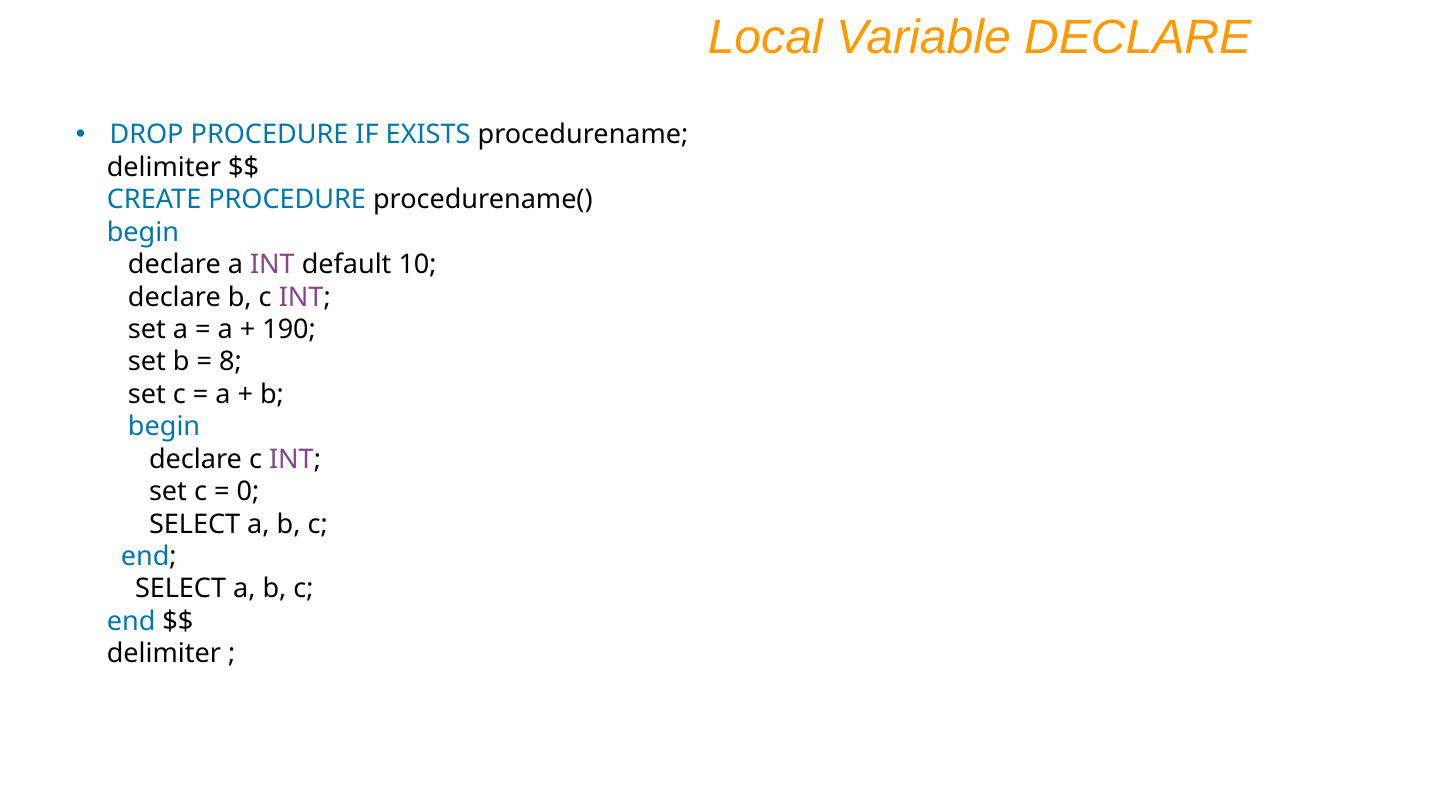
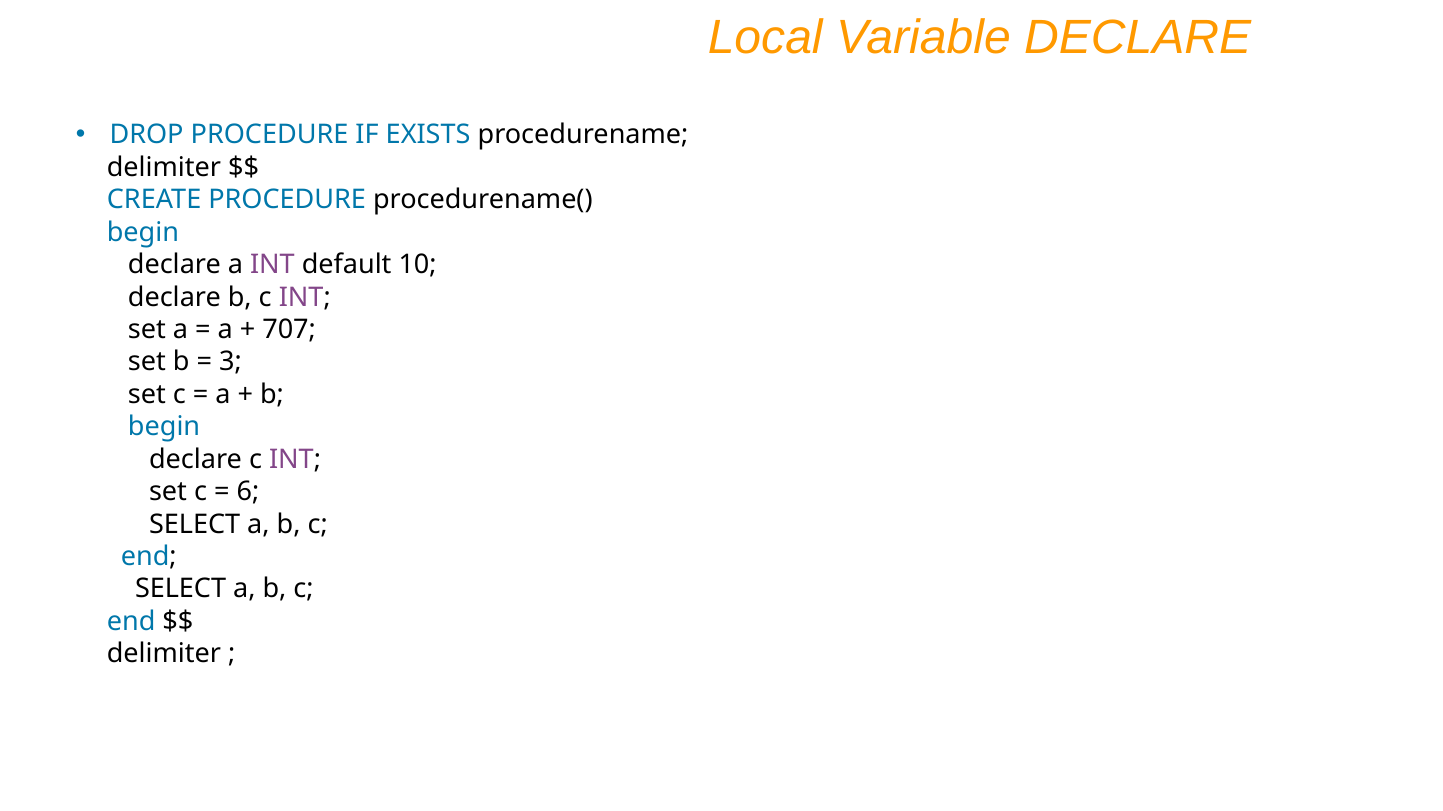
190: 190 -> 707
8: 8 -> 3
0: 0 -> 6
